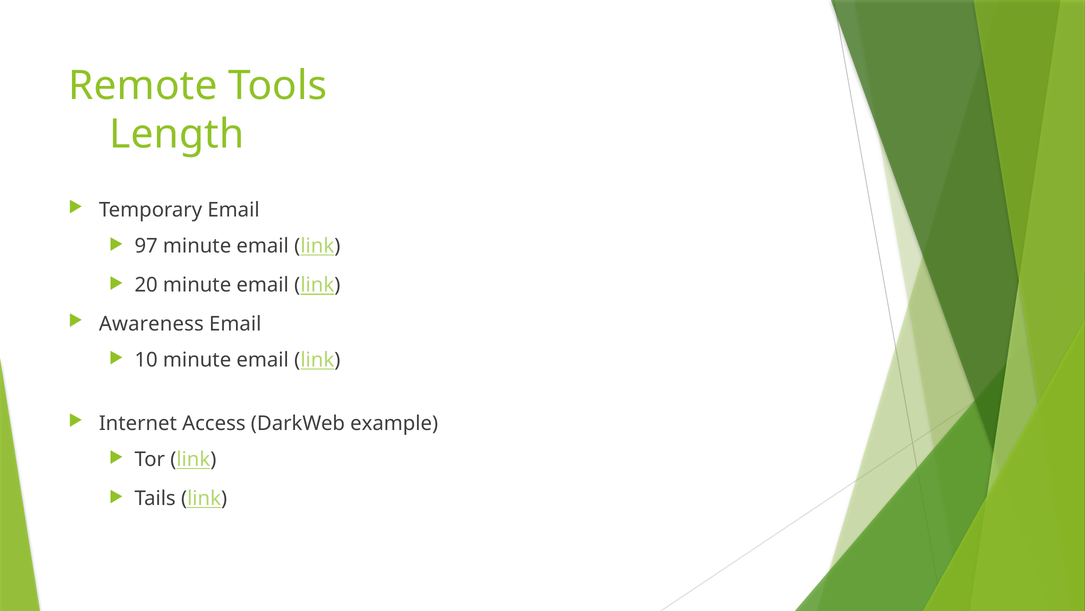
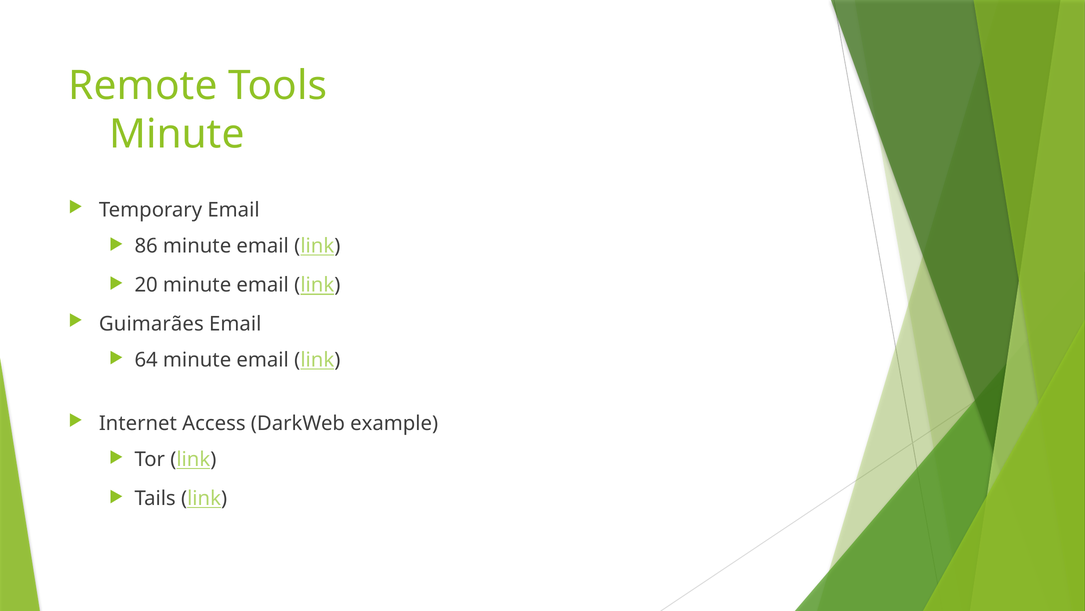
Length at (177, 134): Length -> Minute
97: 97 -> 86
Awareness: Awareness -> Guimarães
10: 10 -> 64
